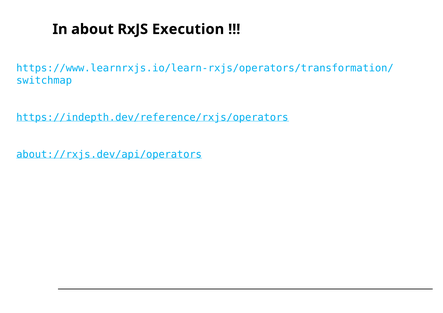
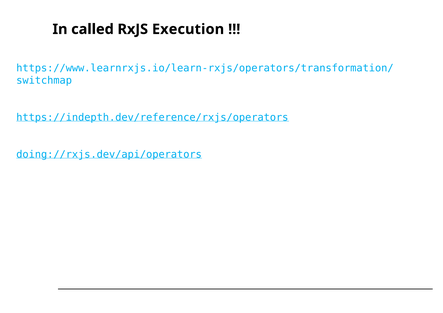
about: about -> called
about://rxjs.dev/api/operators: about://rxjs.dev/api/operators -> doing://rxjs.dev/api/operators
